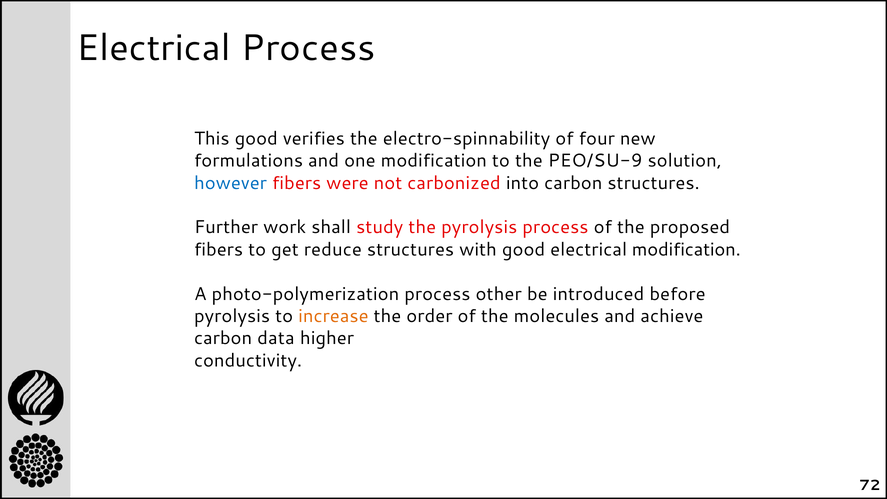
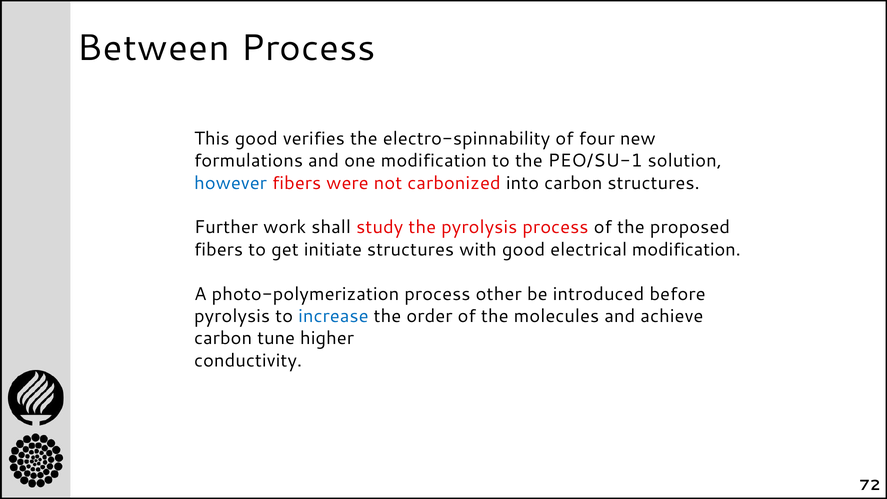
Electrical at (154, 48): Electrical -> Between
PEO/SU-9: PEO/SU-9 -> PEO/SU-1
reduce: reduce -> initiate
increase colour: orange -> blue
data: data -> tune
